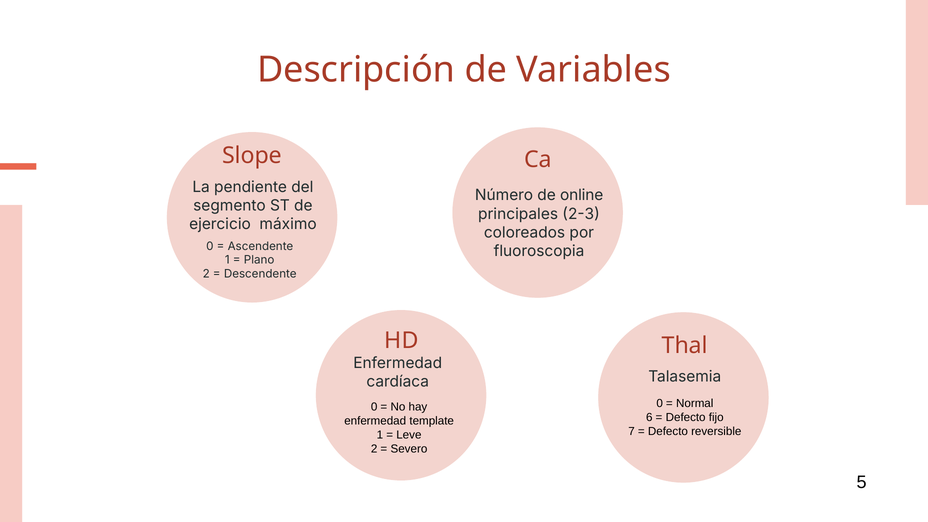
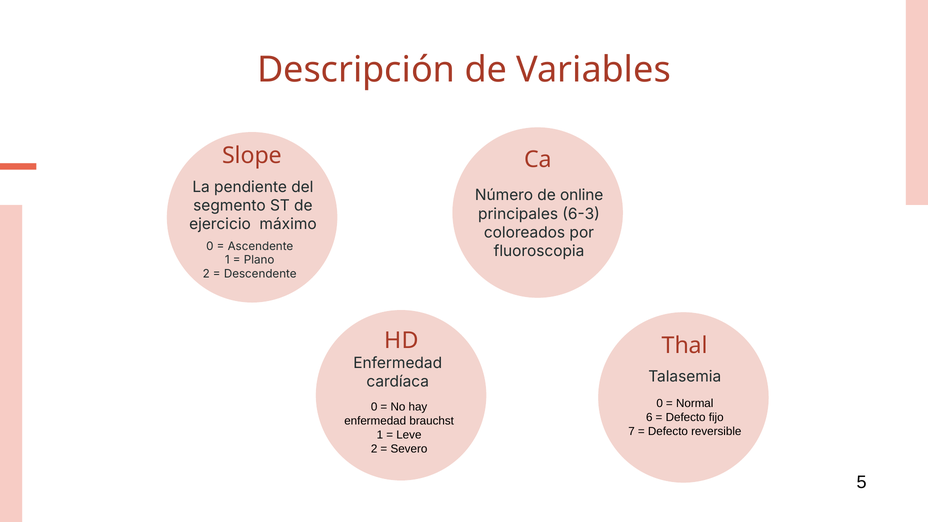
2-3: 2-3 -> 6-3
template: template -> brauchst
